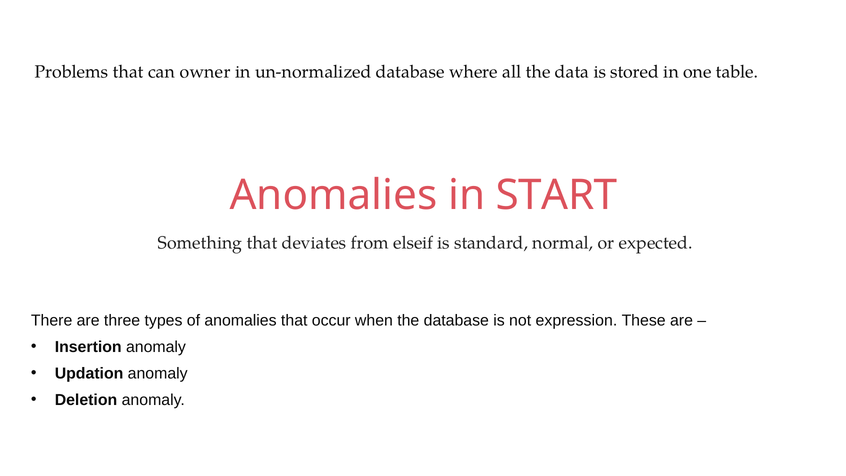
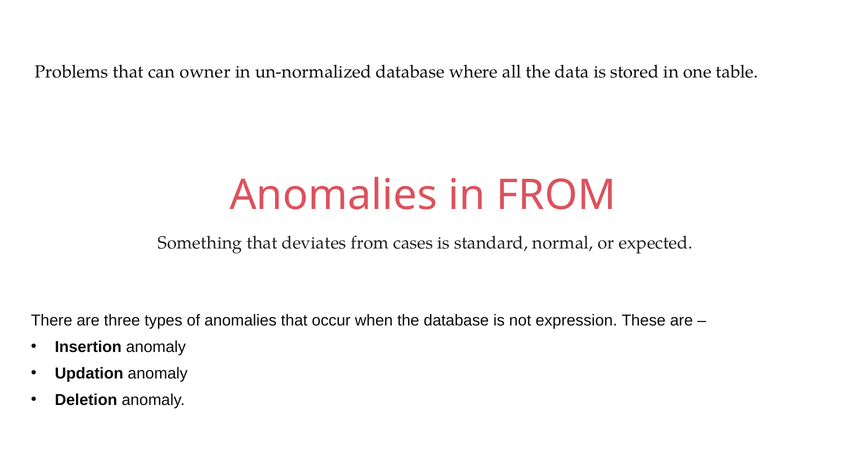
in START: START -> FROM
elseif: elseif -> cases
